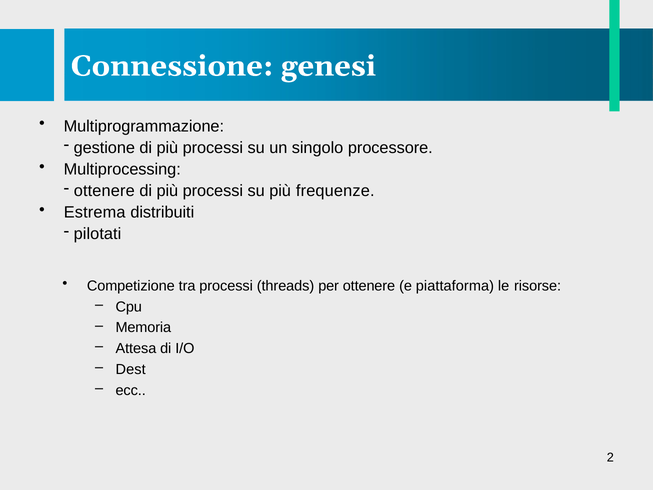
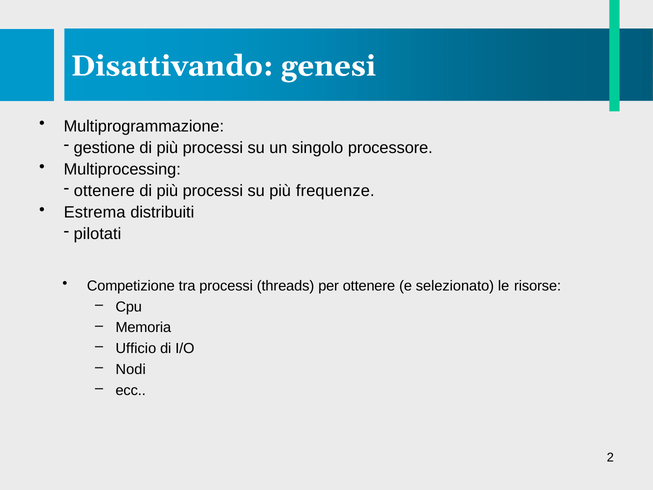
Connessione: Connessione -> Disattivando
piattaforma: piattaforma -> selezionato
Attesa: Attesa -> Ufficio
Dest: Dest -> Nodi
